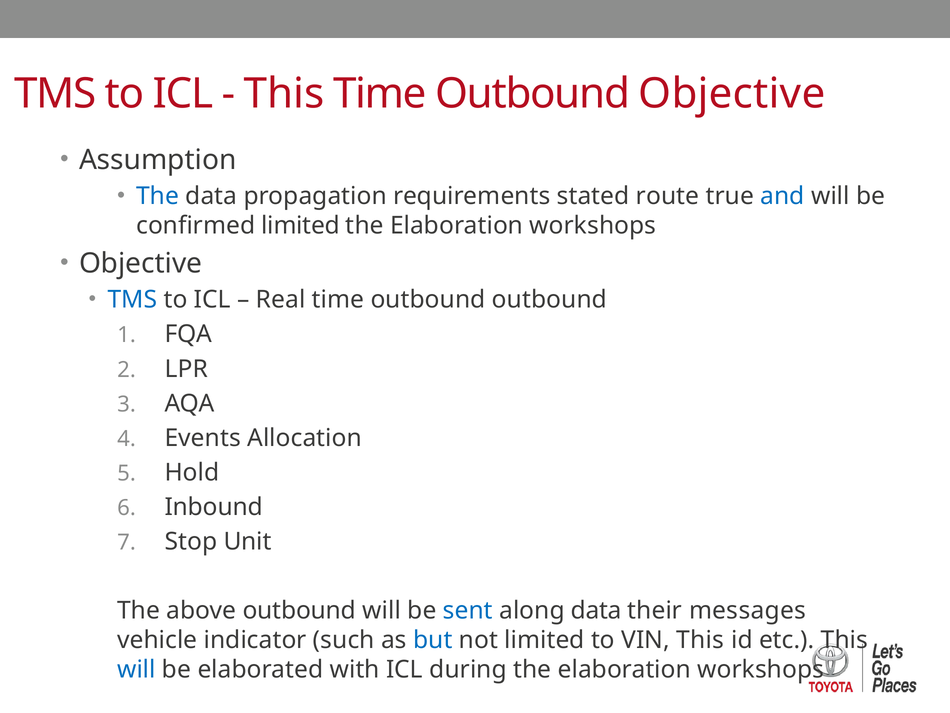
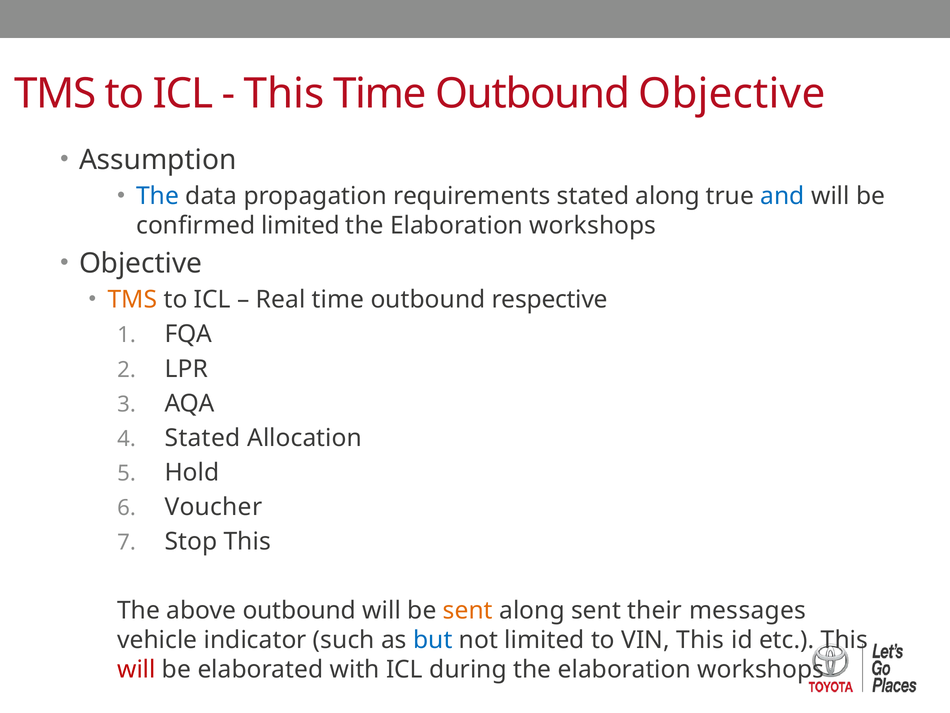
stated route: route -> along
TMS at (133, 300) colour: blue -> orange
outbound outbound: outbound -> respective
Events at (203, 438): Events -> Stated
Inbound: Inbound -> Voucher
Stop Unit: Unit -> This
sent at (468, 610) colour: blue -> orange
along data: data -> sent
will at (136, 669) colour: blue -> red
